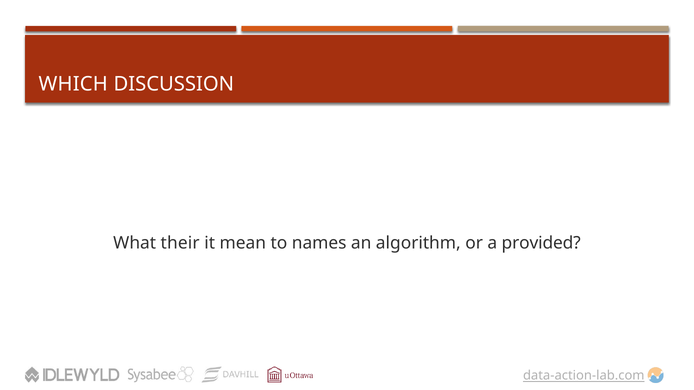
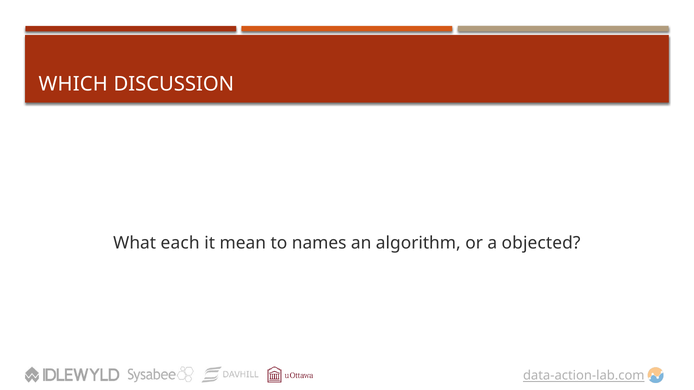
their: their -> each
provided: provided -> objected
